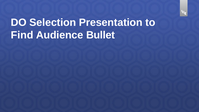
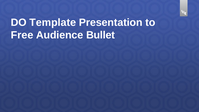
Selection: Selection -> Template
Find: Find -> Free
